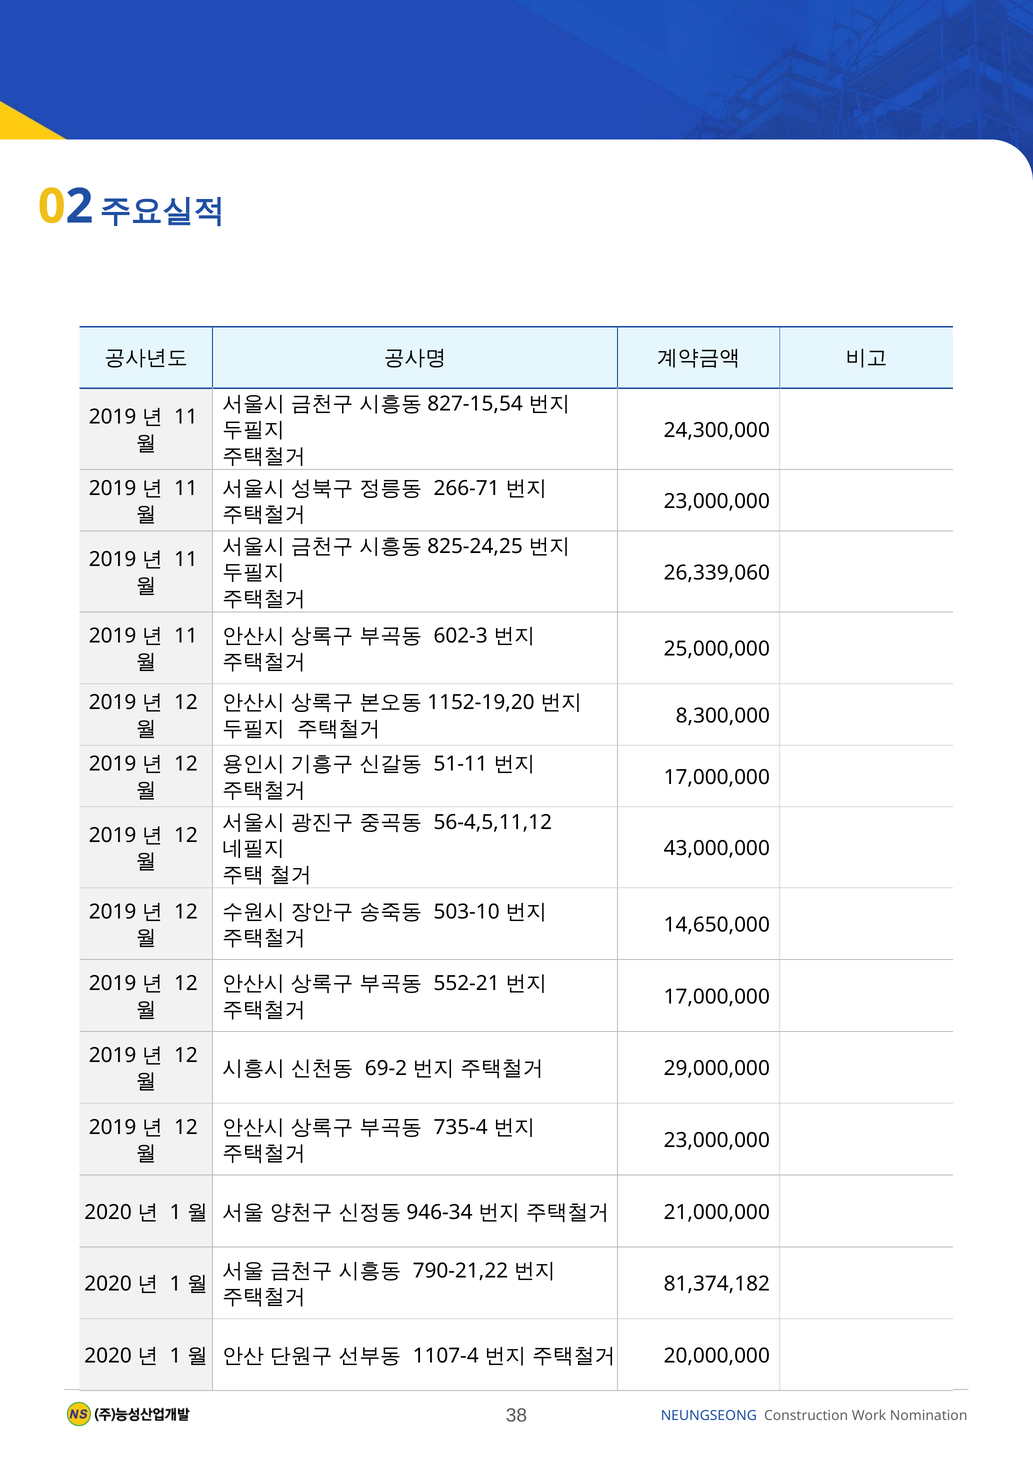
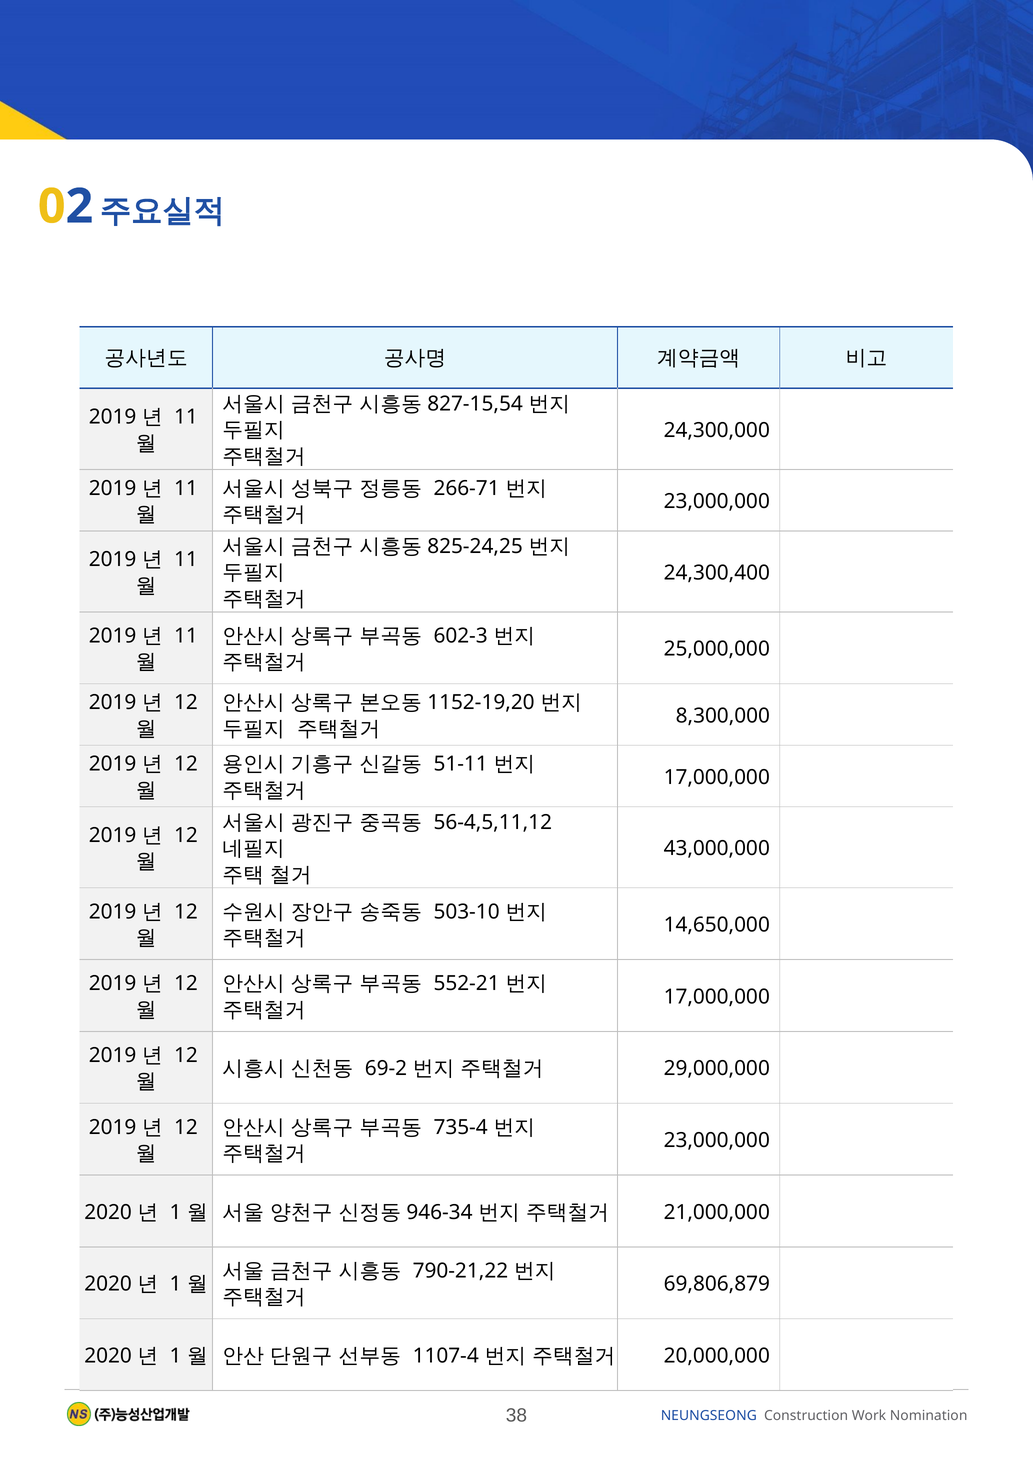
26,339,060: 26,339,060 -> 24,300,400
81,374,182: 81,374,182 -> 69,806,879
